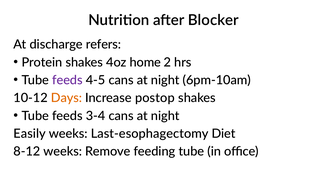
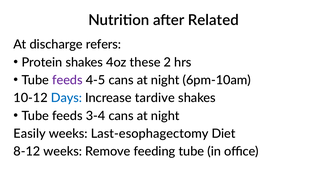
Blocker: Blocker -> Related
home: home -> these
Days colour: orange -> blue
postop: postop -> tardive
